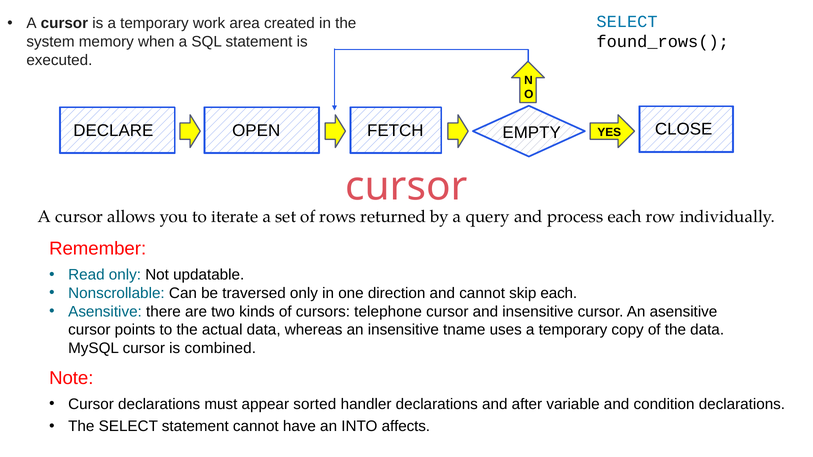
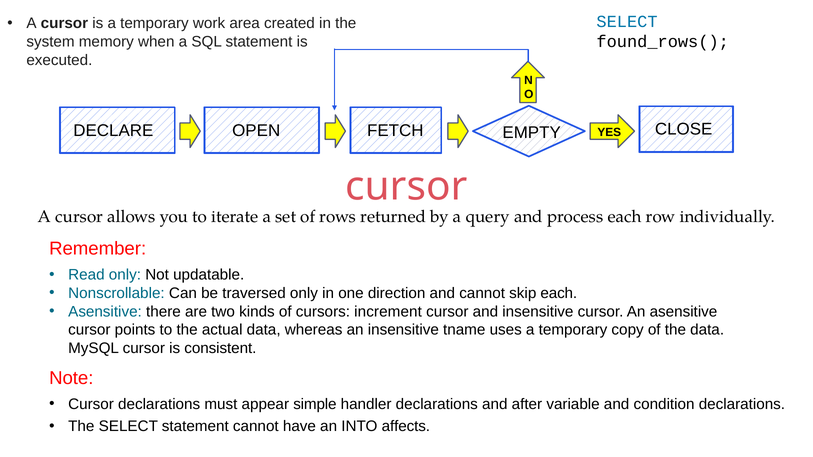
telephone: telephone -> increment
combined: combined -> consistent
sorted: sorted -> simple
